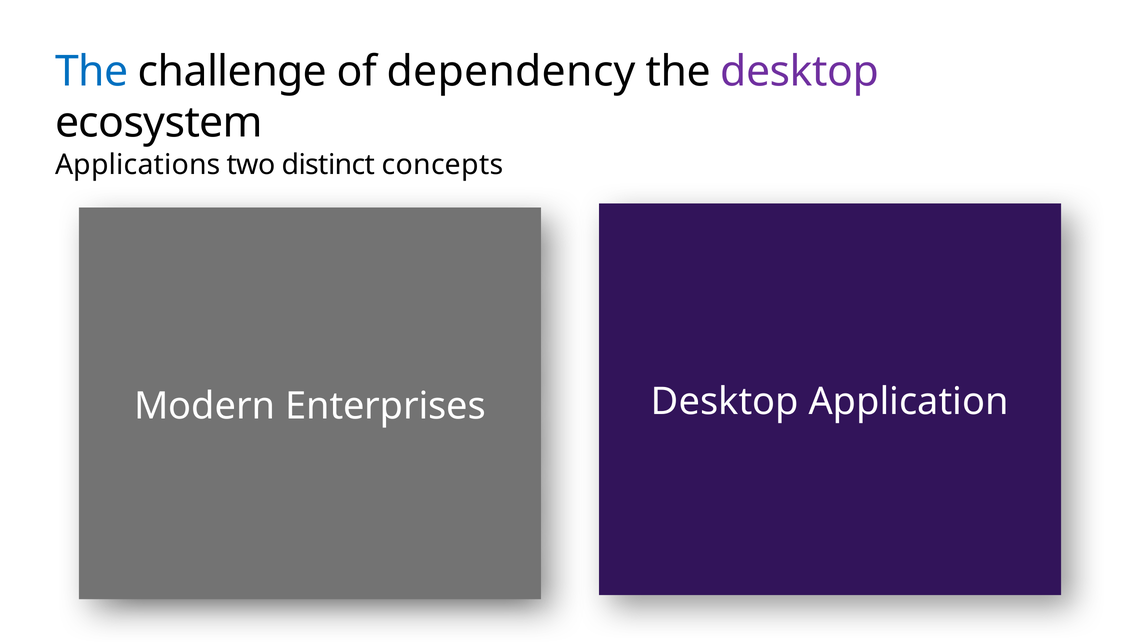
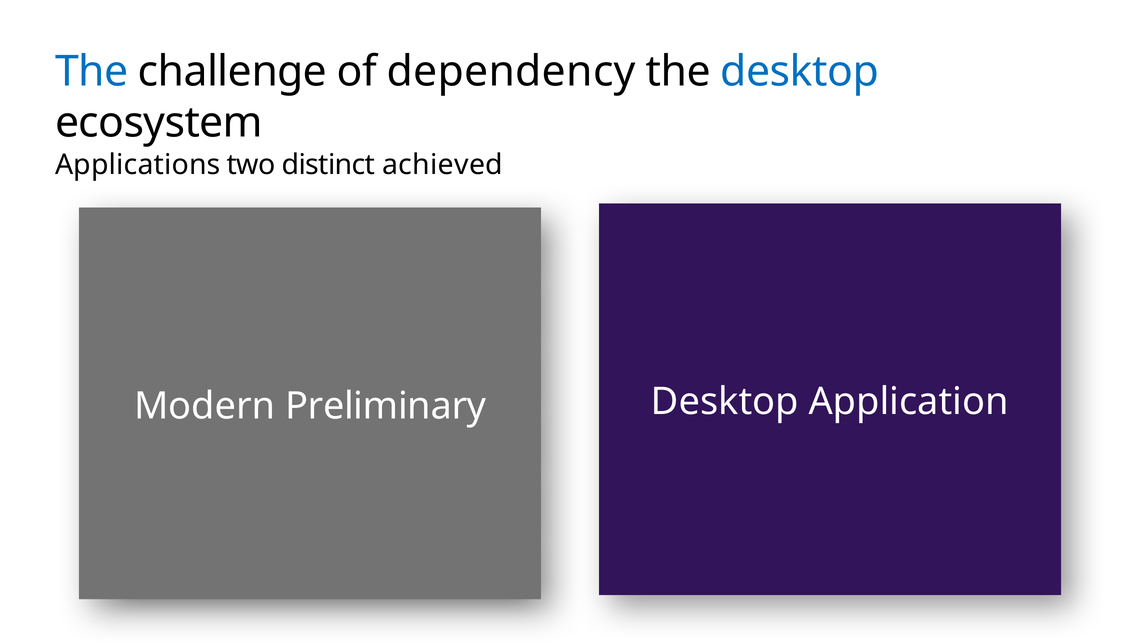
desktop at (800, 71) colour: purple -> blue
concepts: concepts -> achieved
Enterprises: Enterprises -> Preliminary
